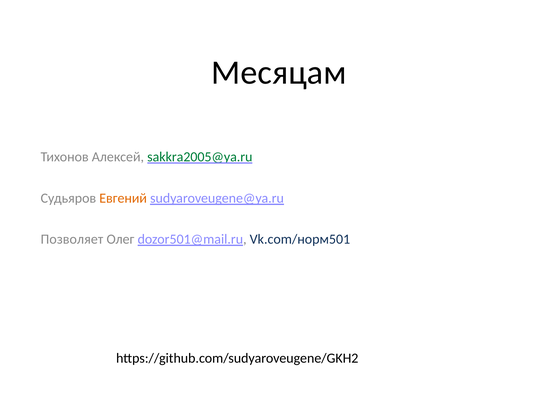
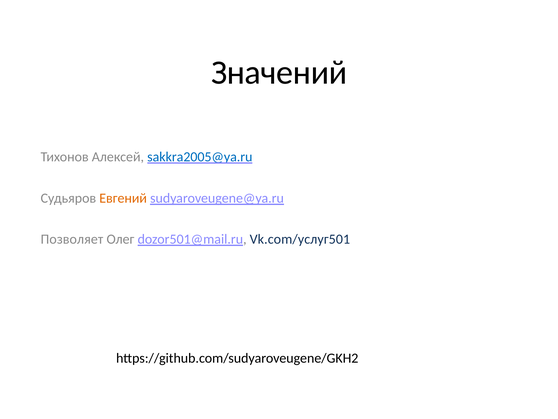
Месяцам: Месяцам -> Значений
sakkra2005@ya.ru colour: green -> blue
Vk.com/норм501: Vk.com/норм501 -> Vk.com/услуг501
